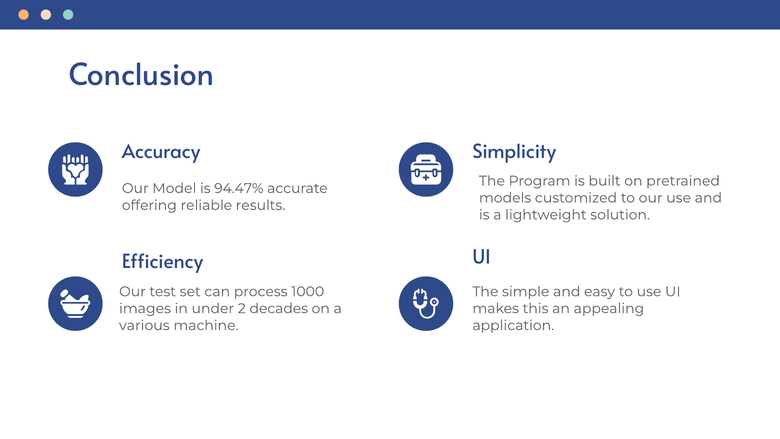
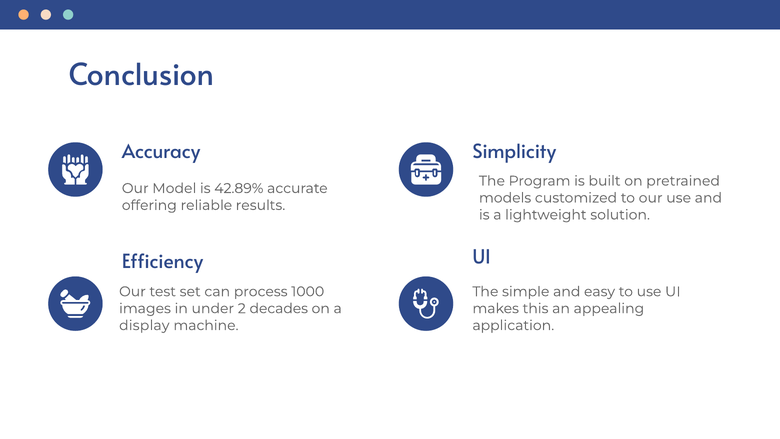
94.47%: 94.47% -> 42.89%
various: various -> display
